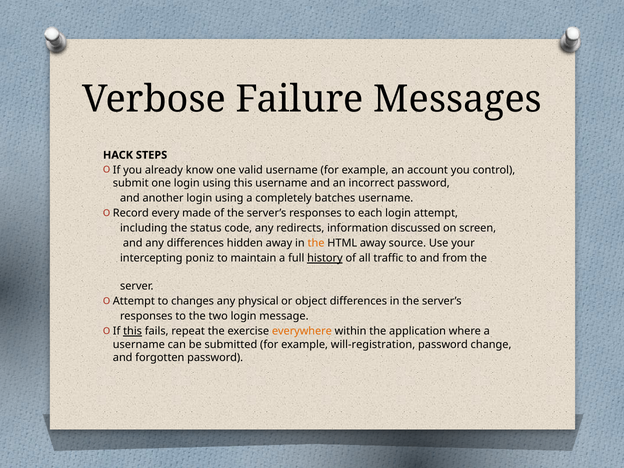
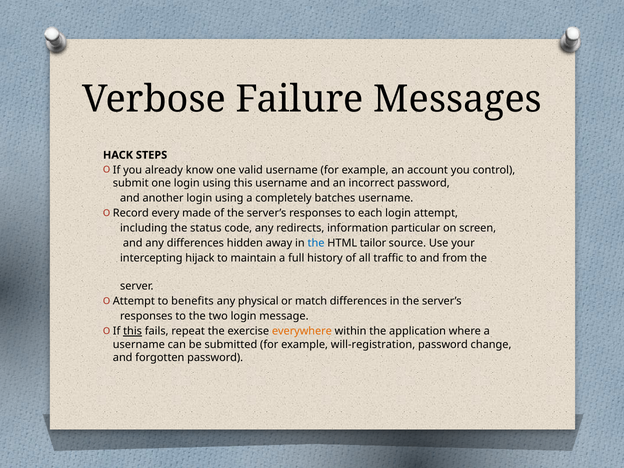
discussed: discussed -> particular
the at (316, 243) colour: orange -> blue
HTML away: away -> tailor
poniz: poniz -> hijack
history underline: present -> none
changes: changes -> benefits
object: object -> match
